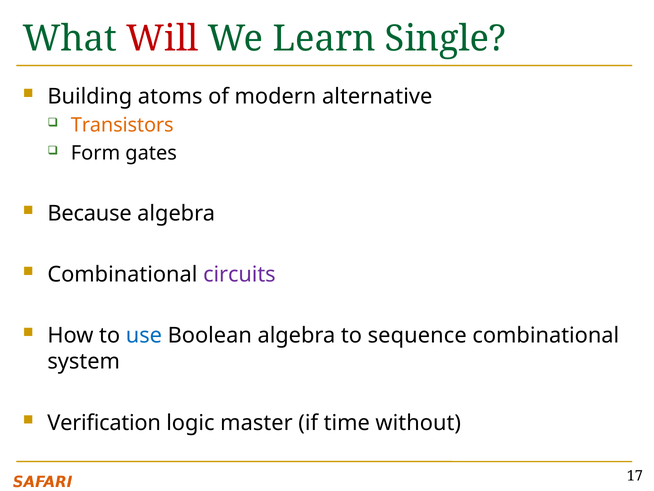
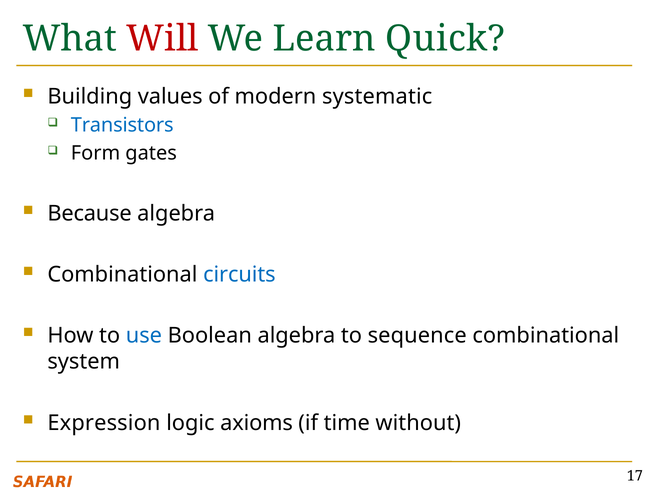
Single: Single -> Quick
atoms: atoms -> values
alternative: alternative -> systematic
Transistors colour: orange -> blue
circuits colour: purple -> blue
Verification: Verification -> Expression
master: master -> axioms
